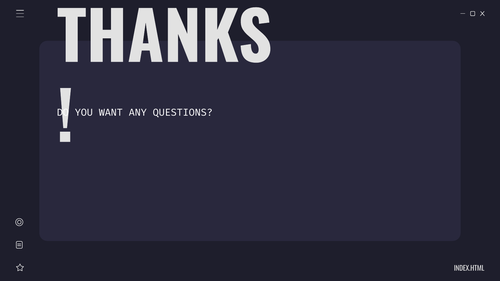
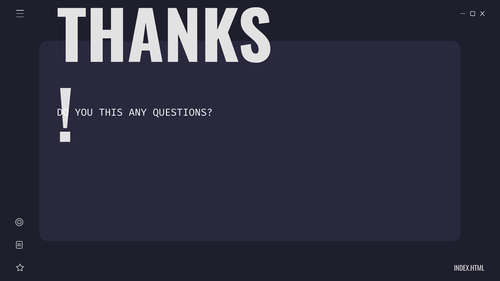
WANT: WANT -> THIS
